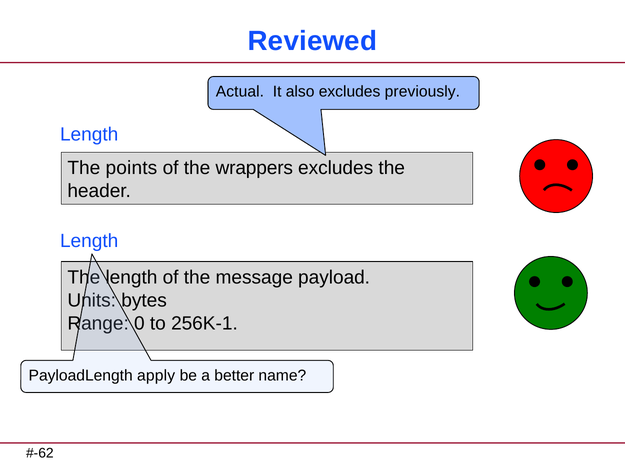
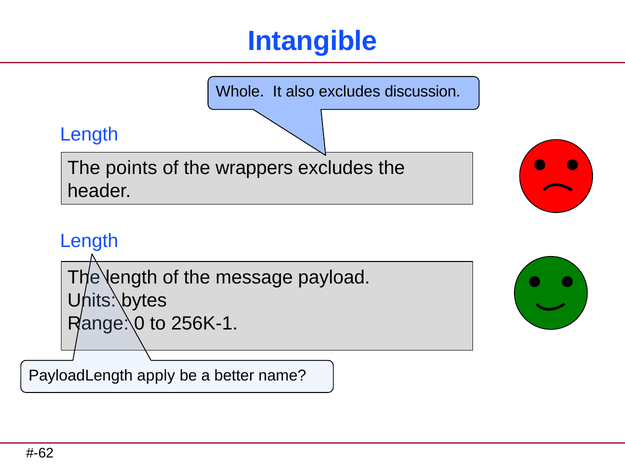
Reviewed: Reviewed -> Intangible
Actual: Actual -> Whole
previously: previously -> discussion
